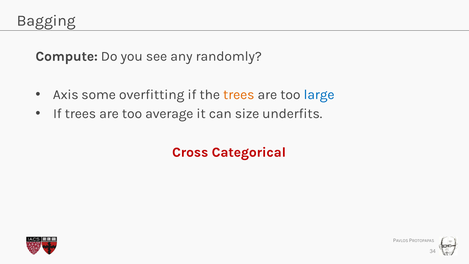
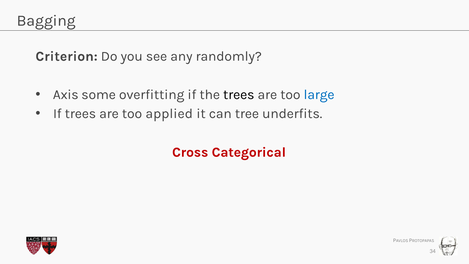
Compute: Compute -> Criterion
trees at (239, 95) colour: orange -> black
average: average -> applied
size: size -> tree
